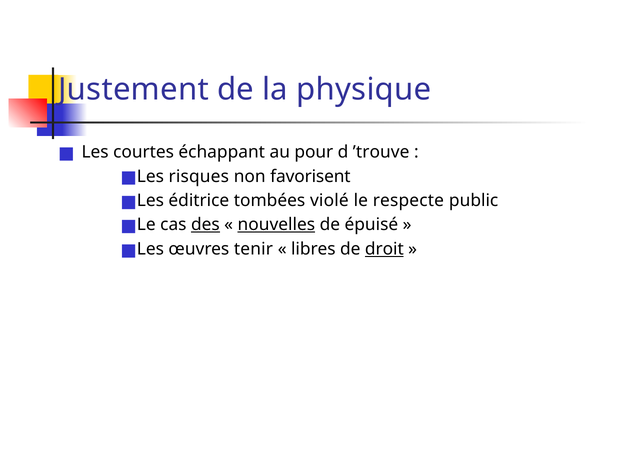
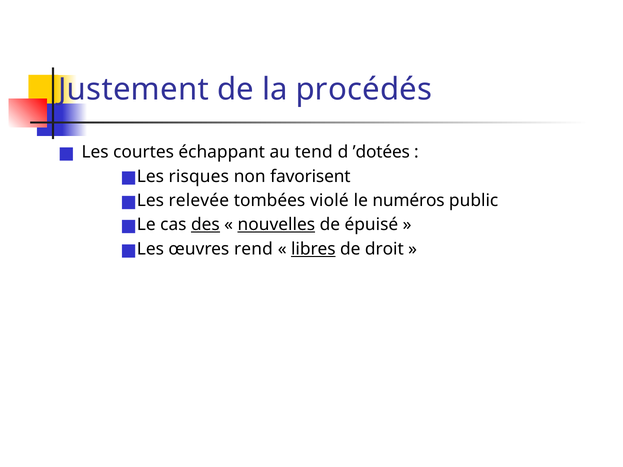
physique: physique -> procédés
pour: pour -> tend
’trouve: ’trouve -> ’dotées
éditrice: éditrice -> relevée
respecte: respecte -> numéros
tenir: tenir -> rend
libres underline: none -> present
droit underline: present -> none
